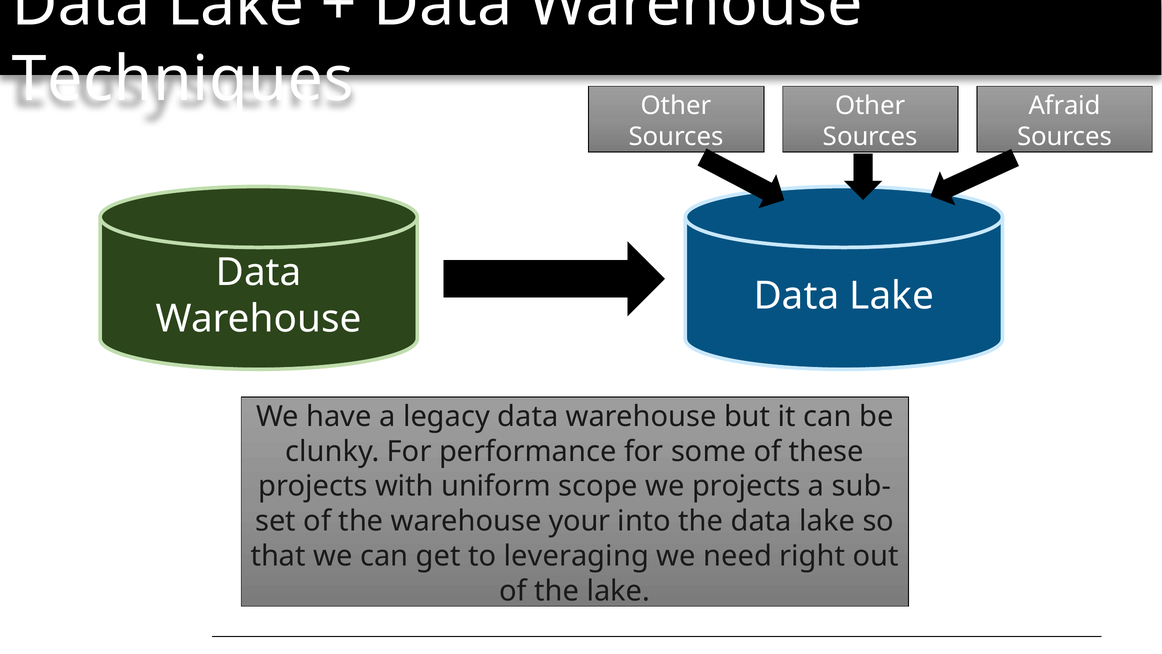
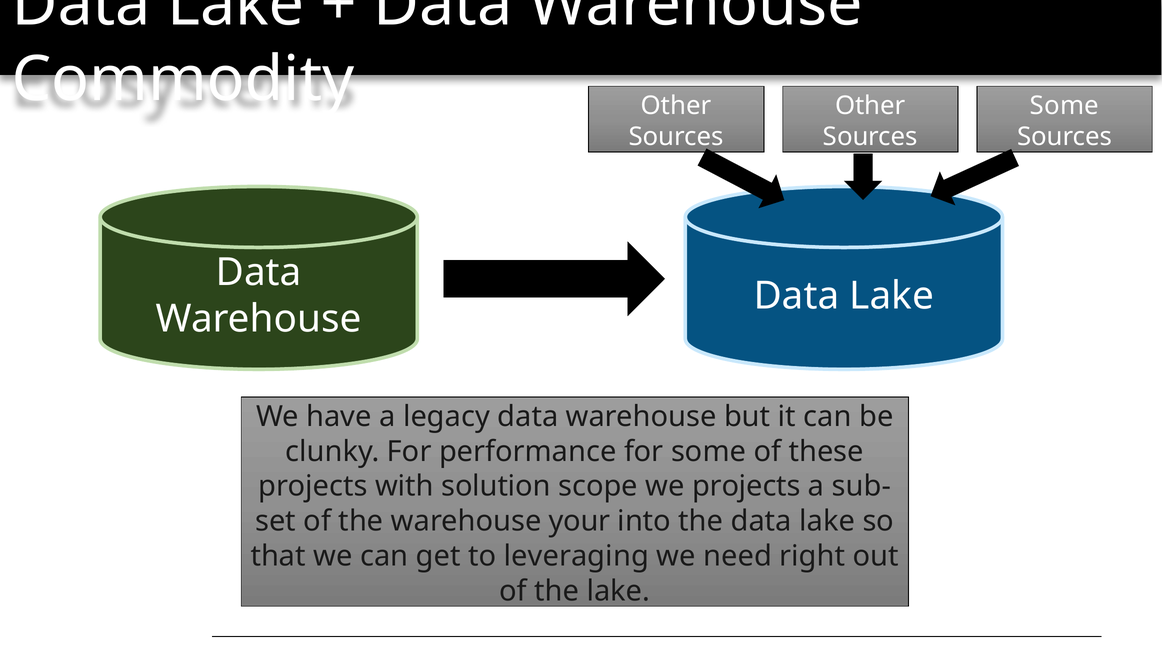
Techniques: Techniques -> Commodity
Afraid at (1065, 105): Afraid -> Some
uniform: uniform -> solution
